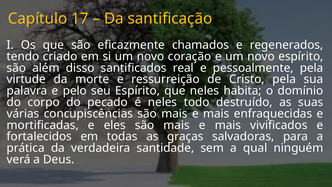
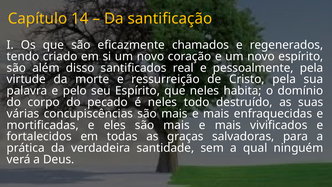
17: 17 -> 14
